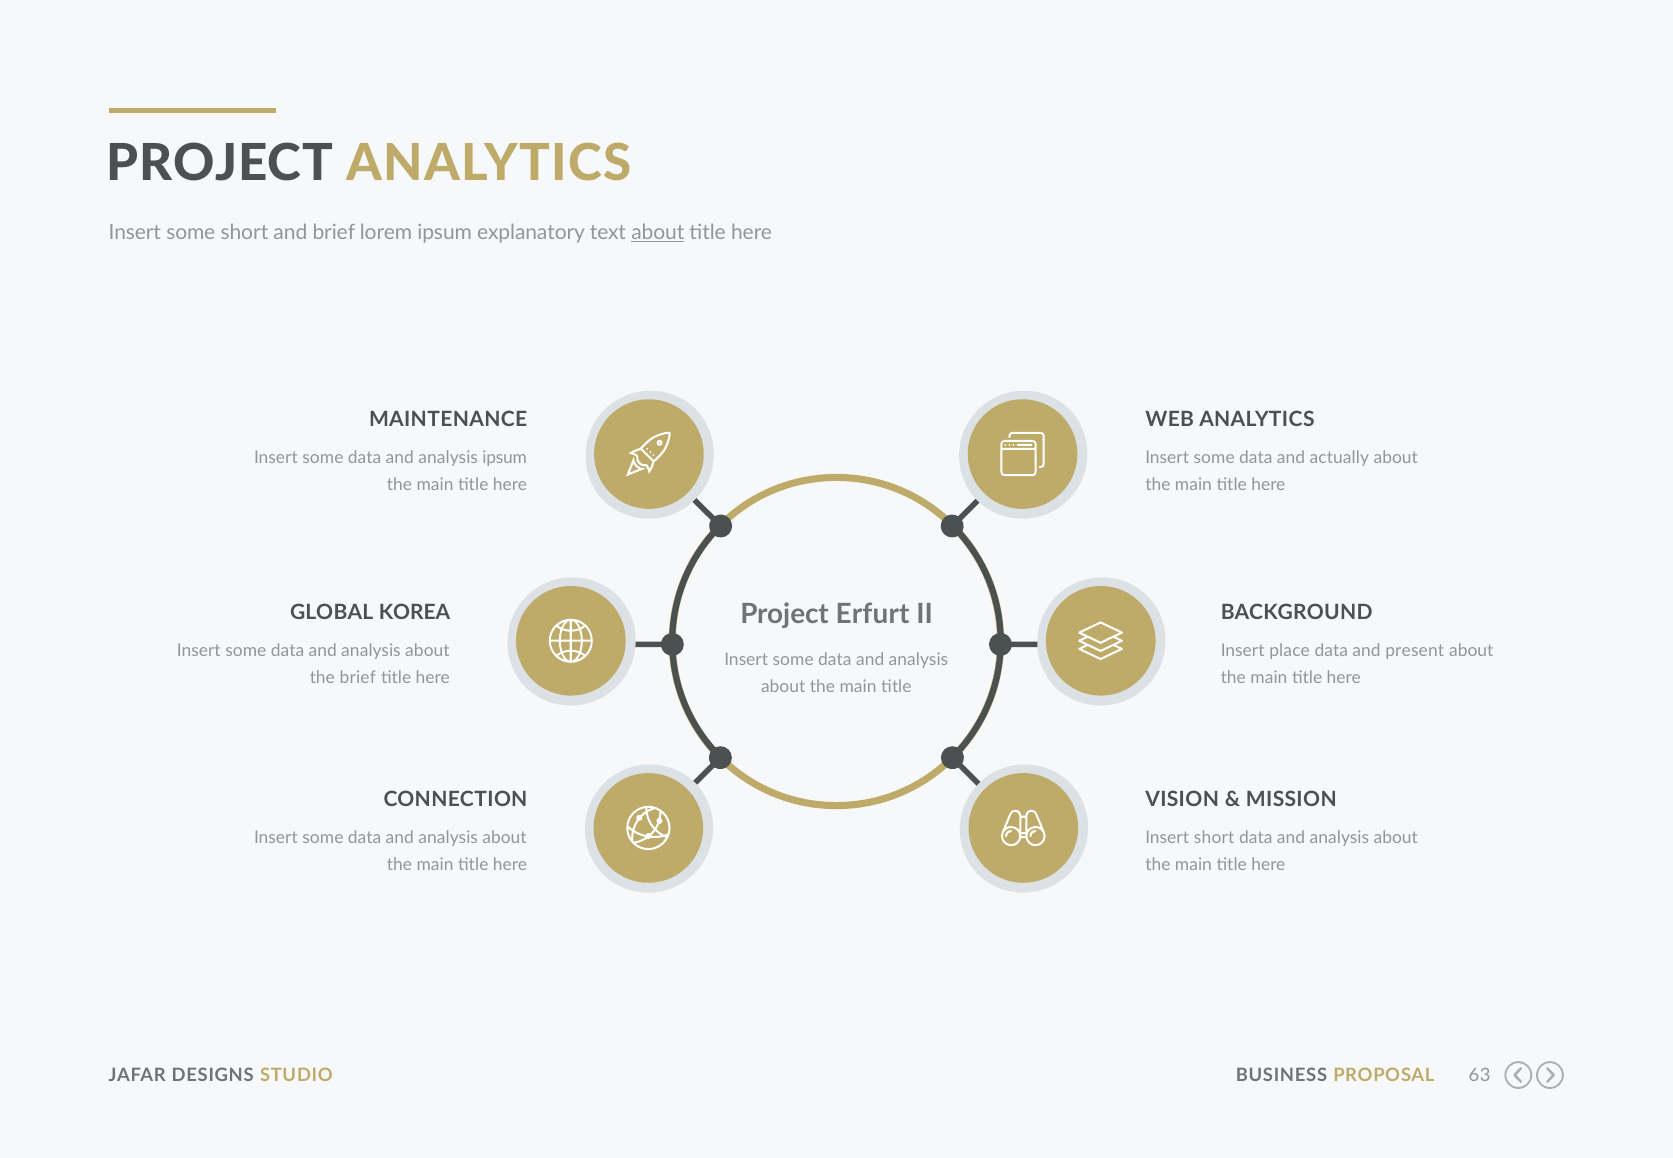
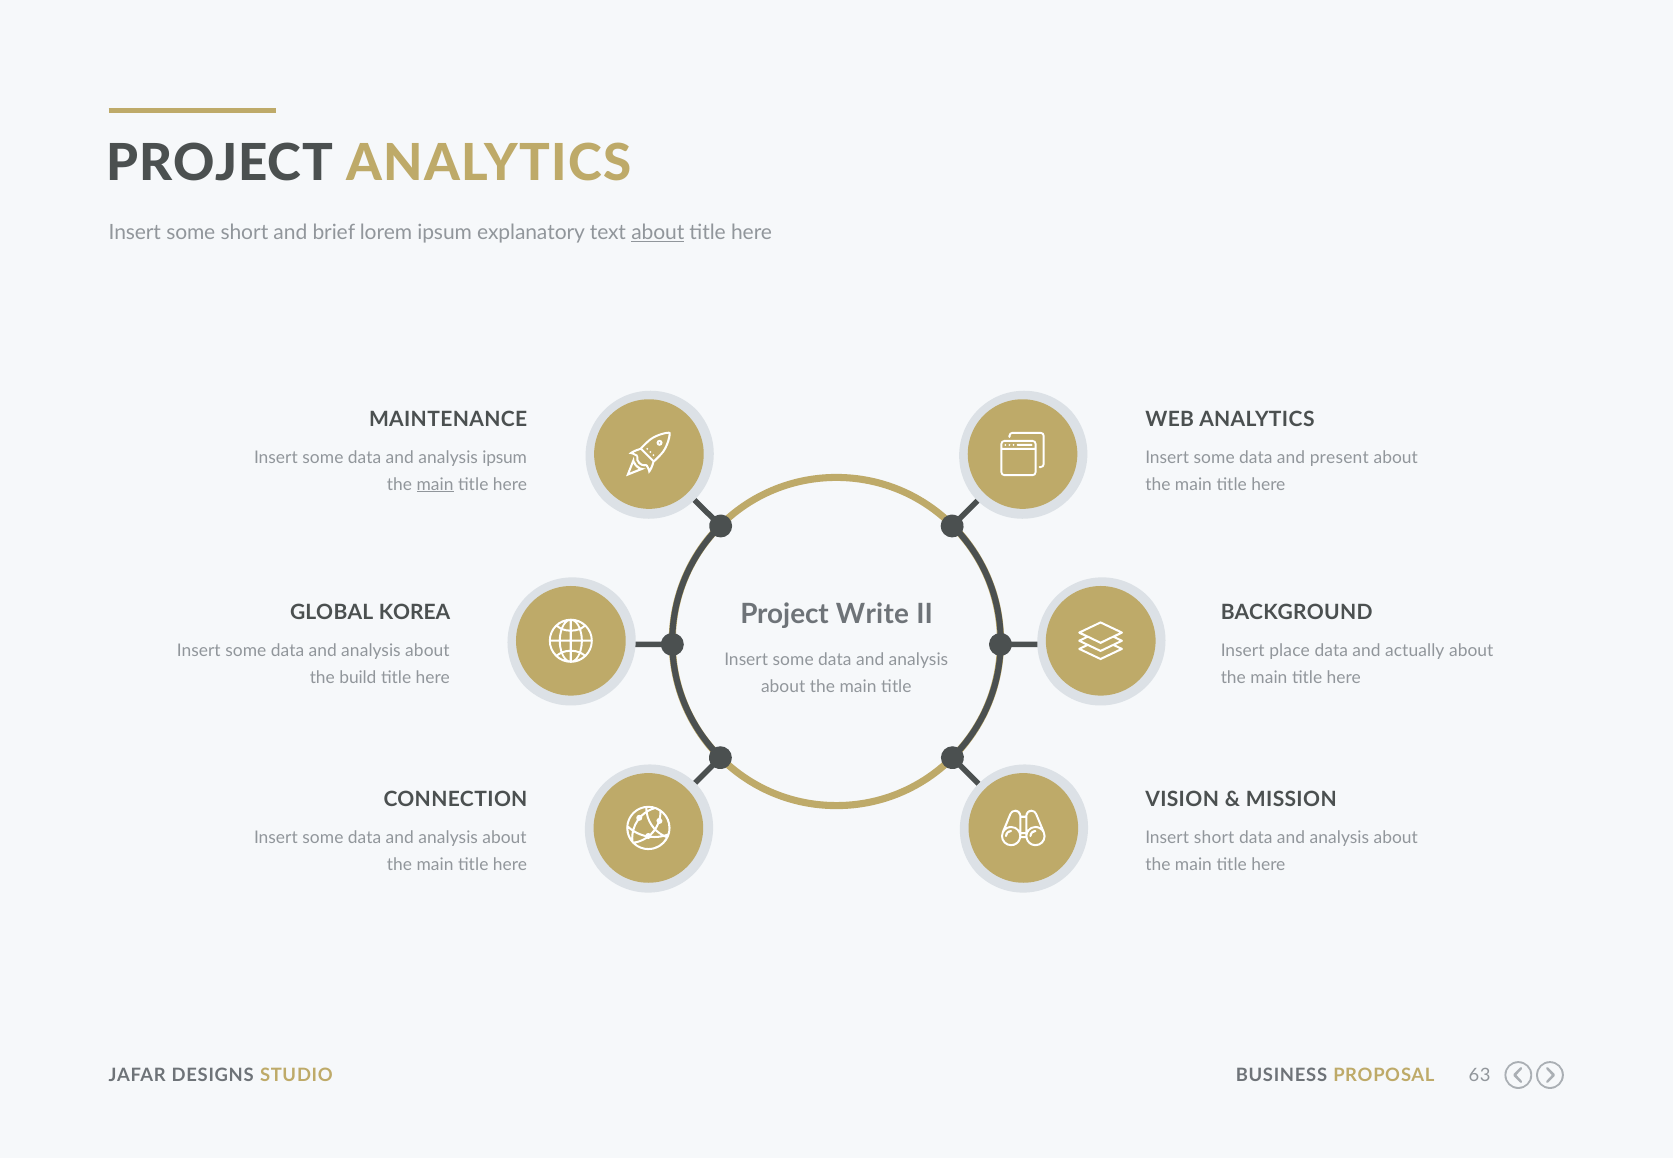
actually: actually -> present
main at (435, 484) underline: none -> present
Erfurt: Erfurt -> Write
present: present -> actually
the brief: brief -> build
